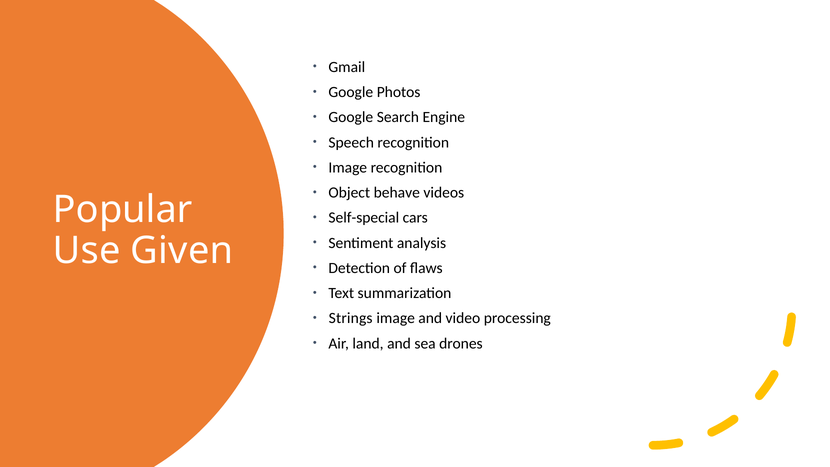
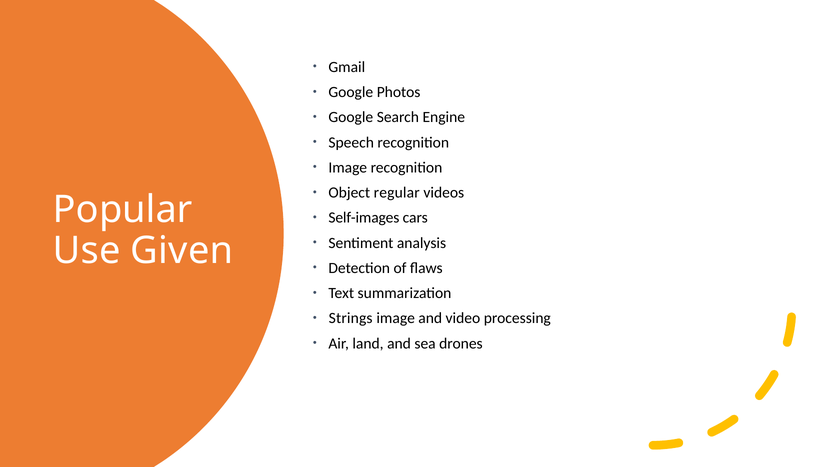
behave: behave -> regular
Self-special: Self-special -> Self-images
